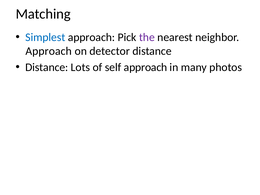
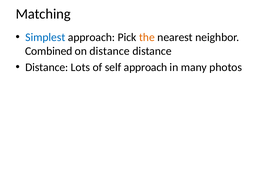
the colour: purple -> orange
Approach at (49, 51): Approach -> Combined
on detector: detector -> distance
